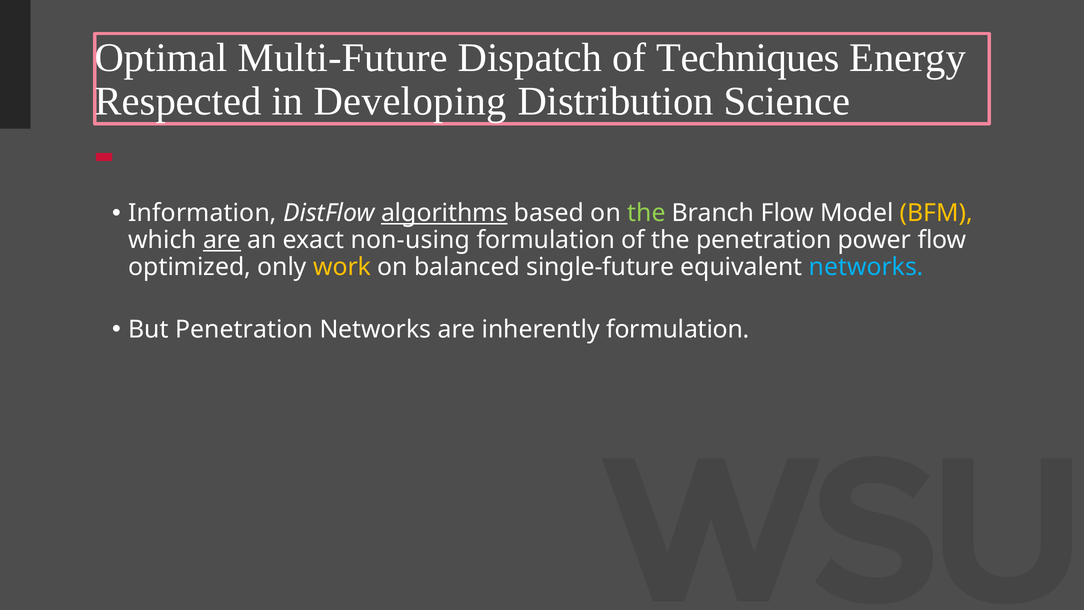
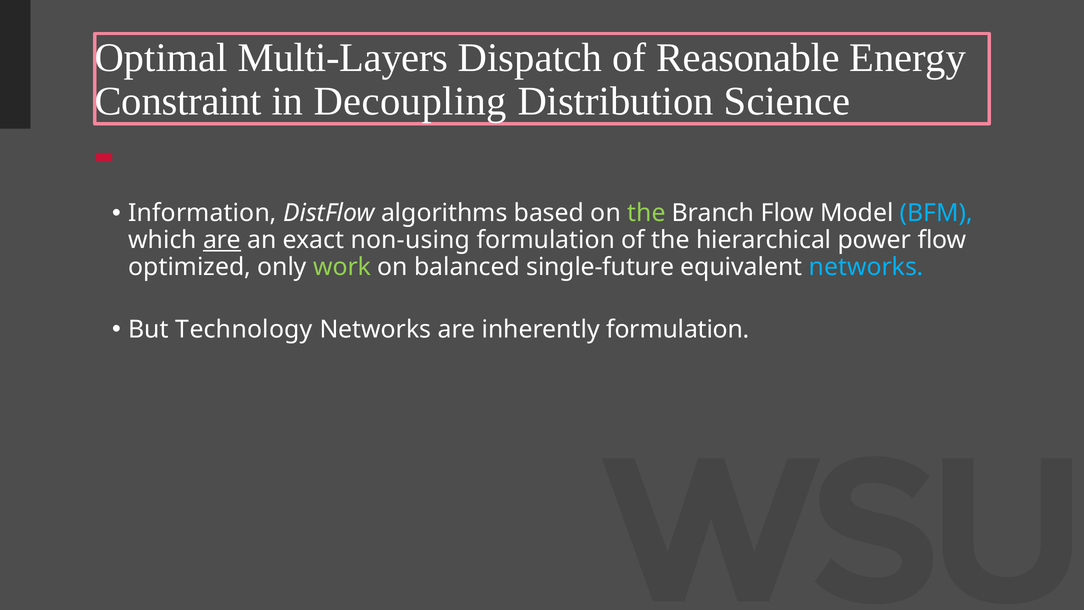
Multi-Future: Multi-Future -> Multi-Layers
Techniques: Techniques -> Reasonable
Respected: Respected -> Constraint
Developing: Developing -> Decoupling
algorithms underline: present -> none
BFM colour: yellow -> light blue
the penetration: penetration -> hierarchical
work colour: yellow -> light green
But Penetration: Penetration -> Technology
